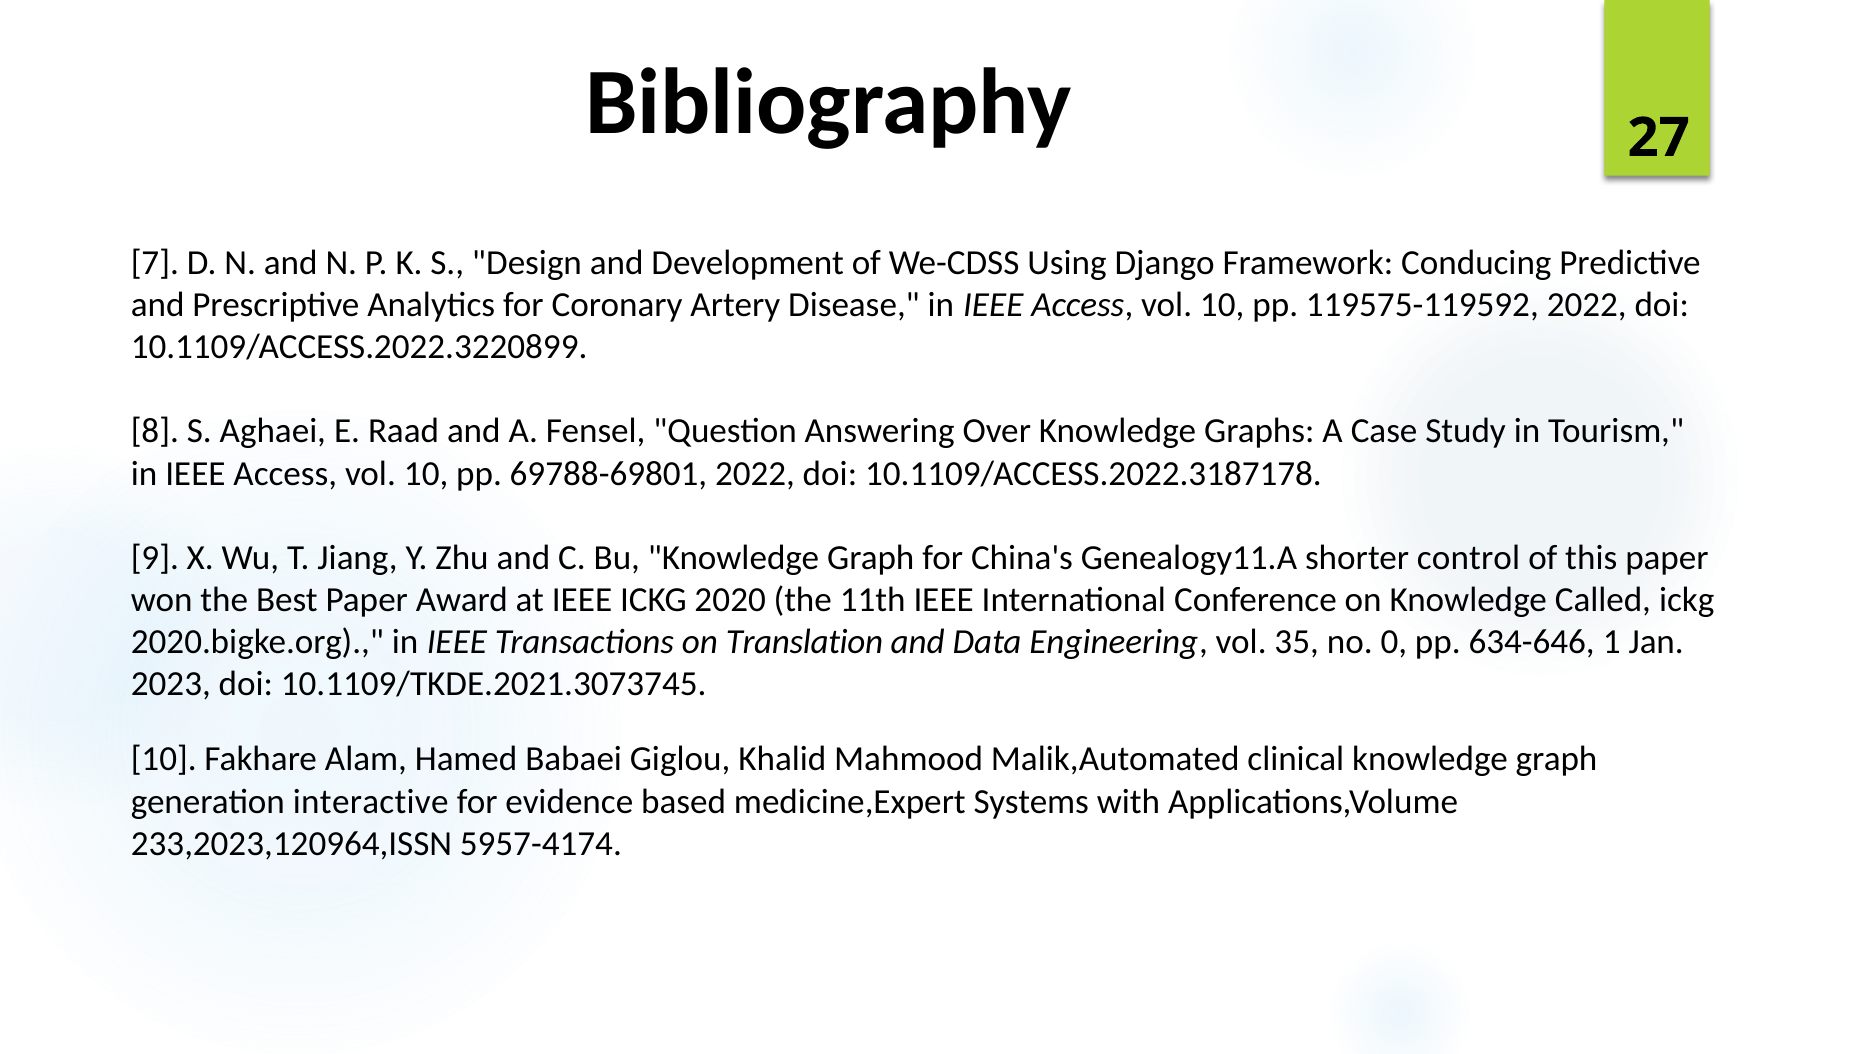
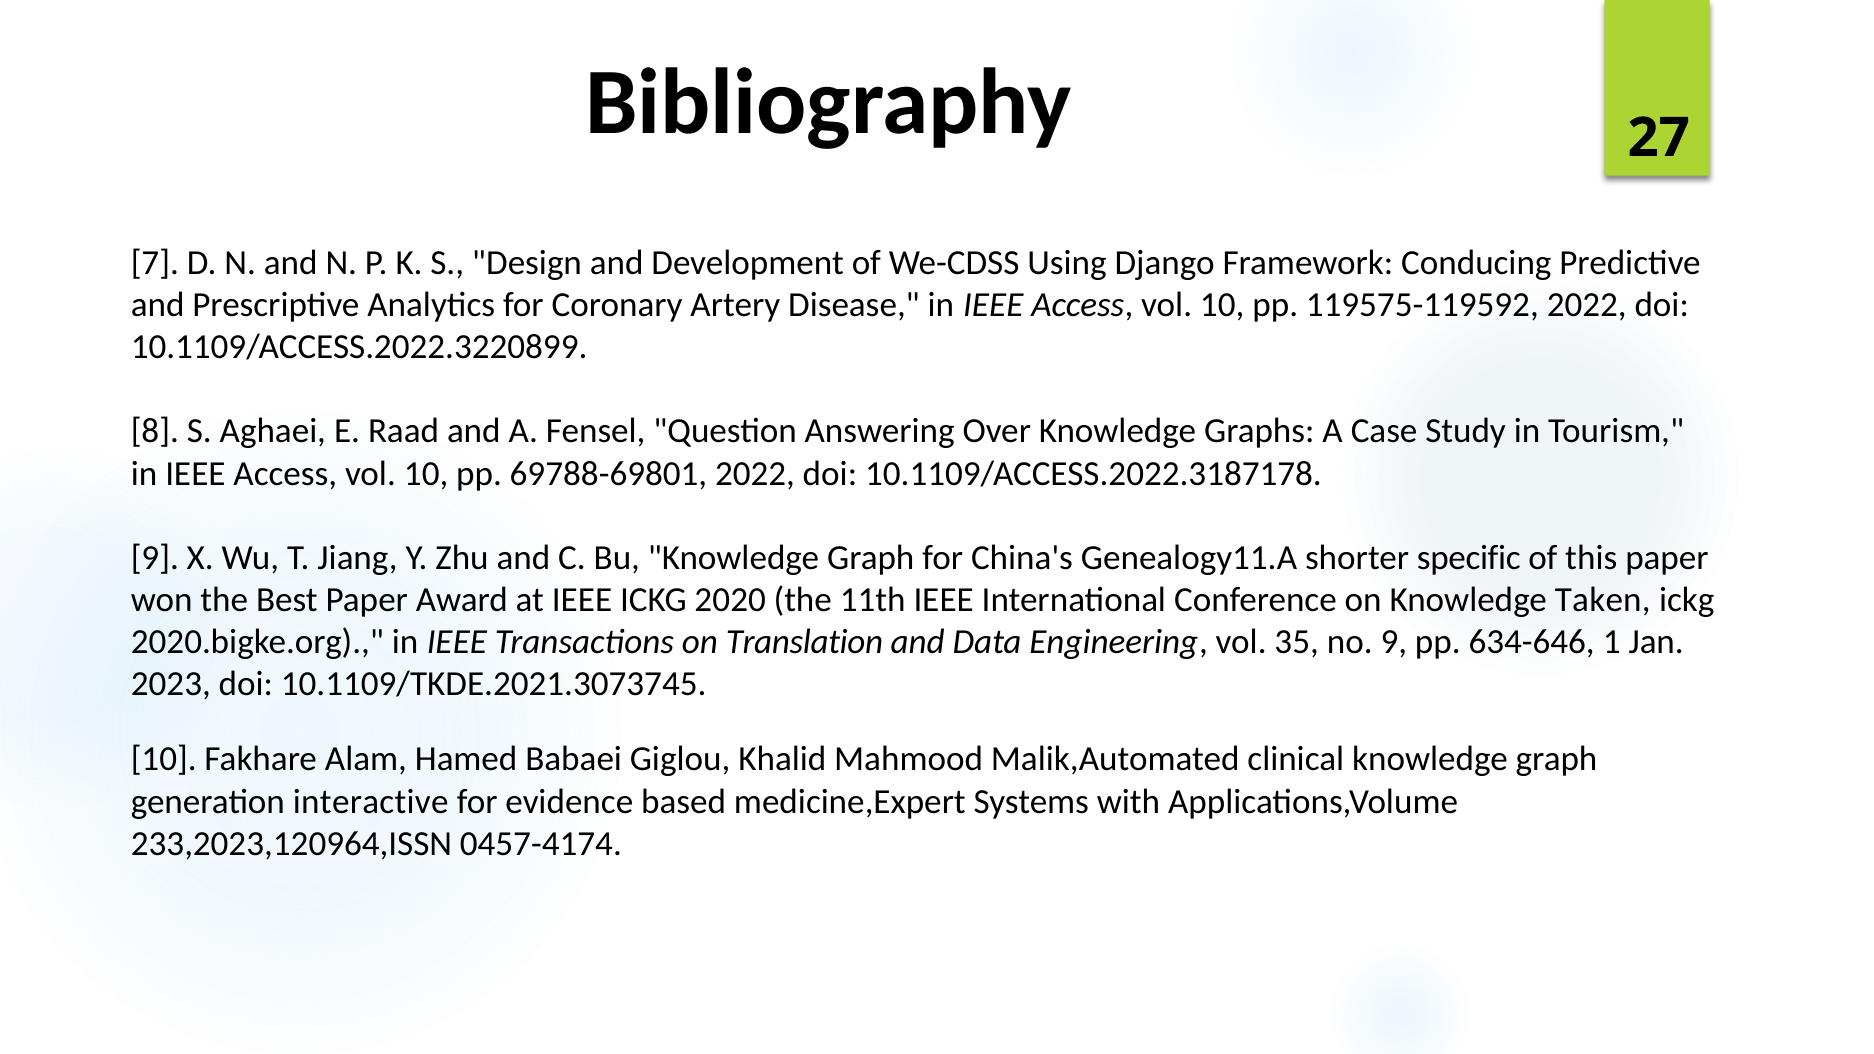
control: control -> specific
Called: Called -> Taken
no 0: 0 -> 9
5957-4174: 5957-4174 -> 0457-4174
